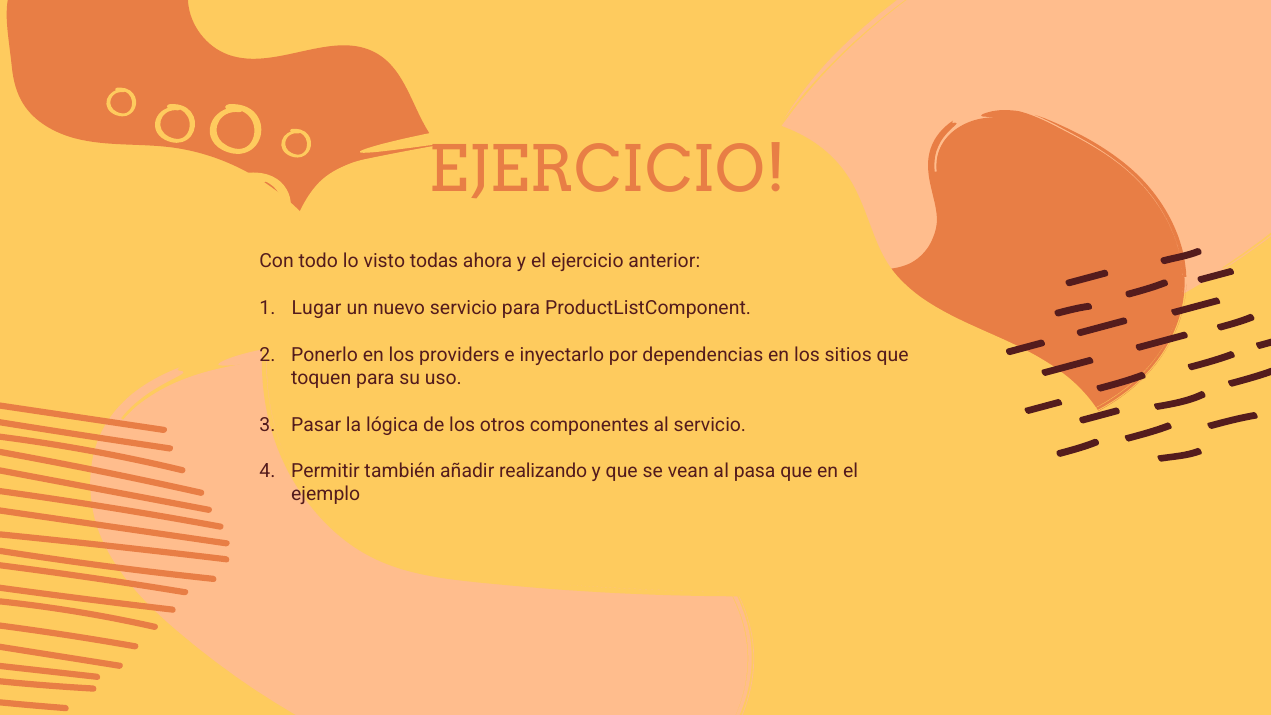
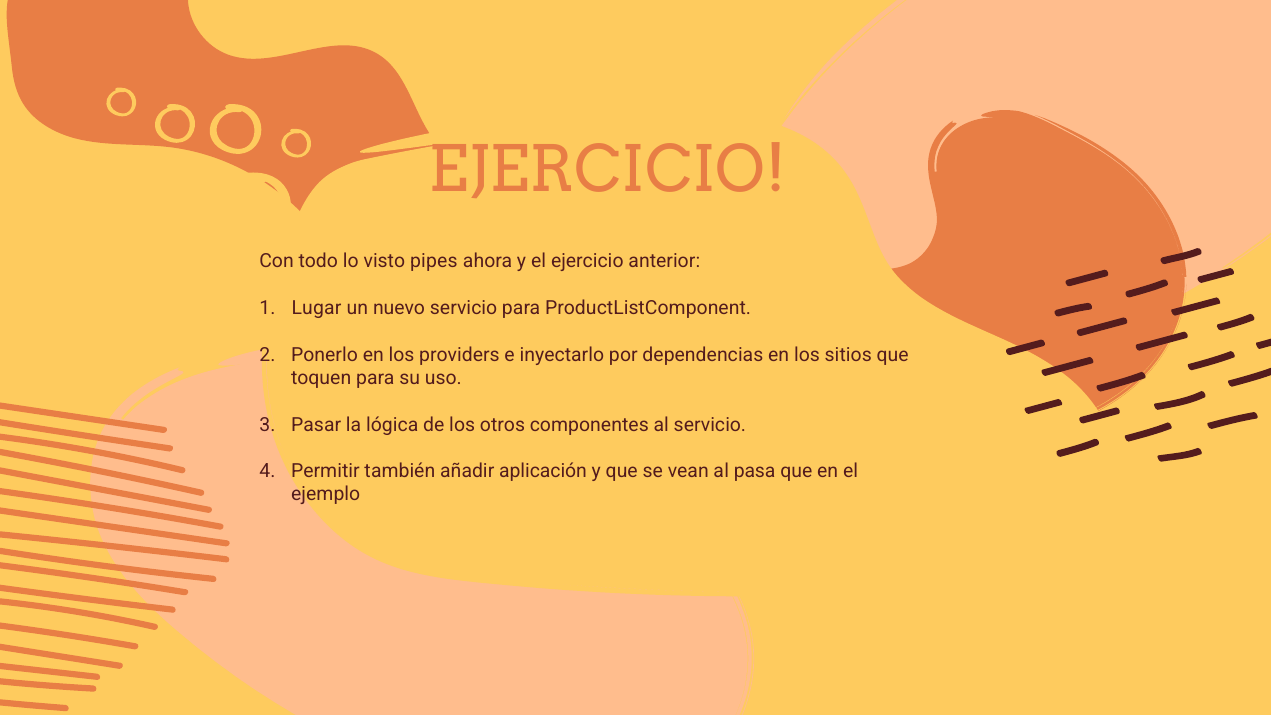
todas: todas -> pipes
realizando: realizando -> aplicación
